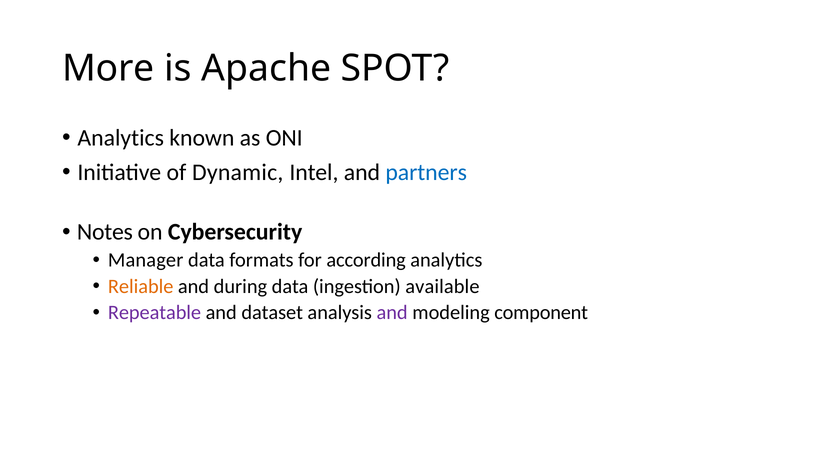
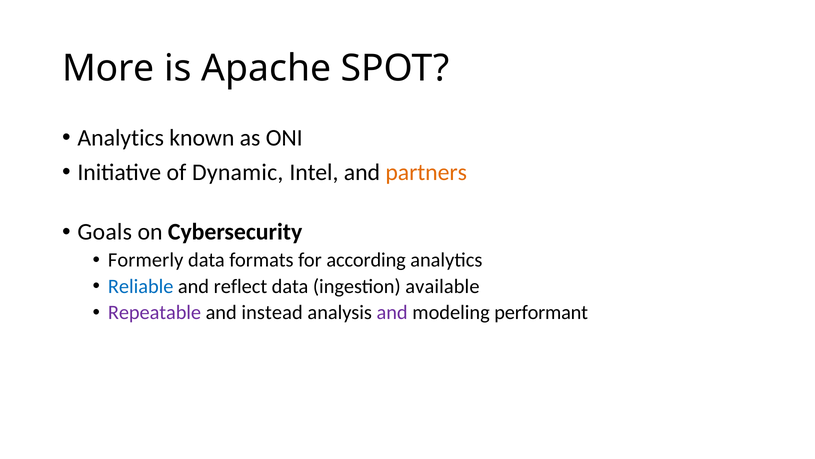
partners colour: blue -> orange
Notes: Notes -> Goals
Manager: Manager -> Formerly
Reliable colour: orange -> blue
during: during -> reflect
dataset: dataset -> instead
component: component -> performant
